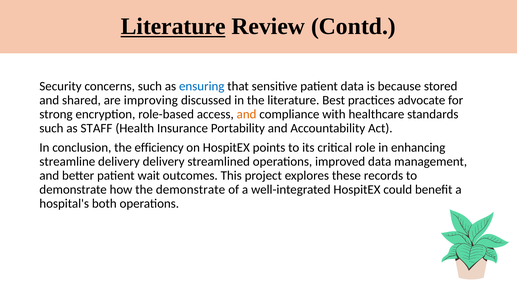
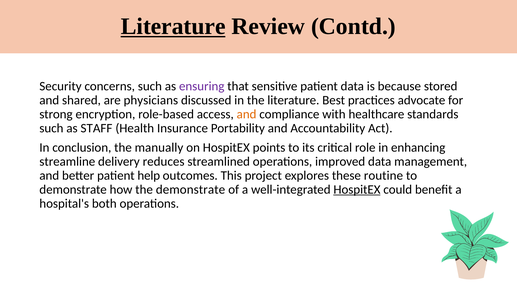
ensuring colour: blue -> purple
improving: improving -> physicians
efficiency: efficiency -> manually
delivery delivery: delivery -> reduces
wait: wait -> help
records: records -> routine
HospitEX at (357, 189) underline: none -> present
